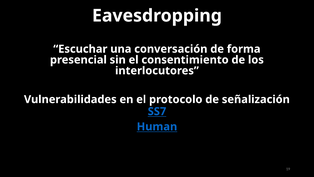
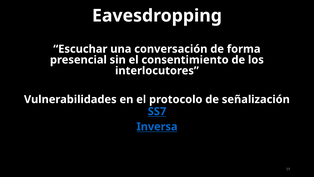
Human: Human -> Inversa
